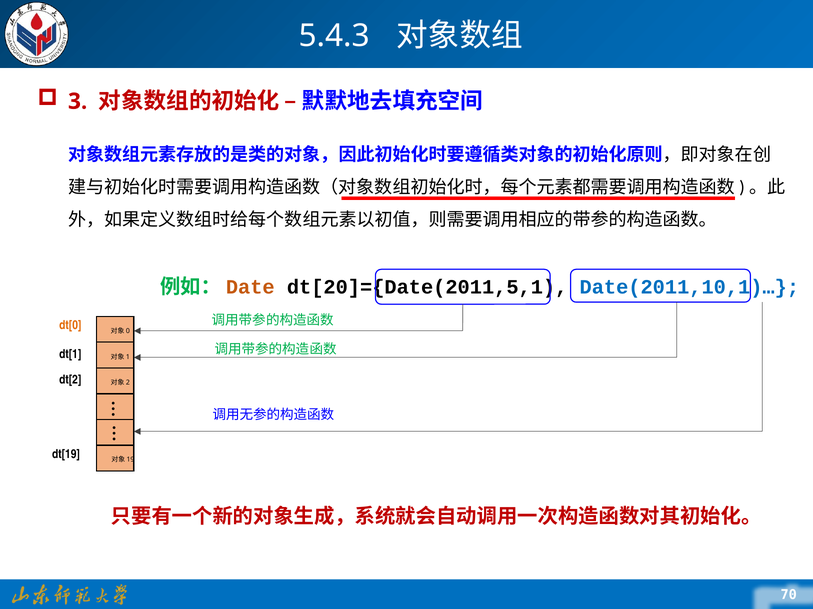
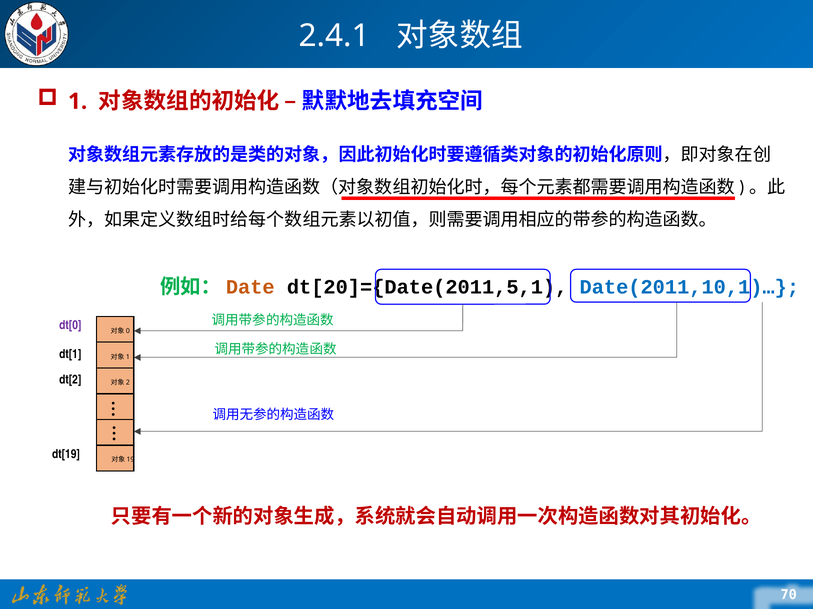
5.4.3: 5.4.3 -> 2.4.1
3: 3 -> 1
dt[0 colour: orange -> purple
